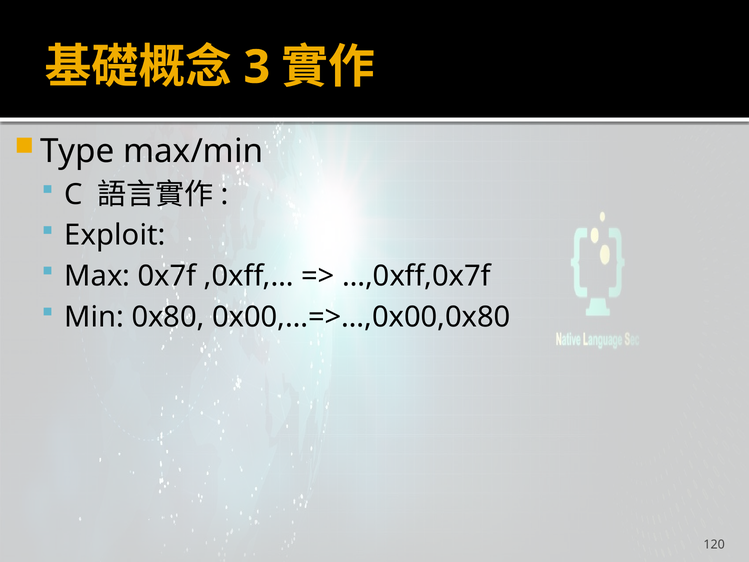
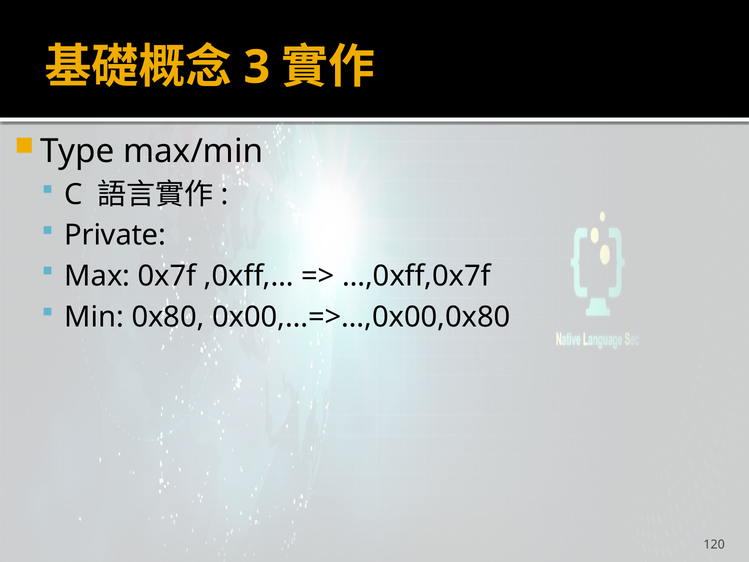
Exploit: Exploit -> Private
